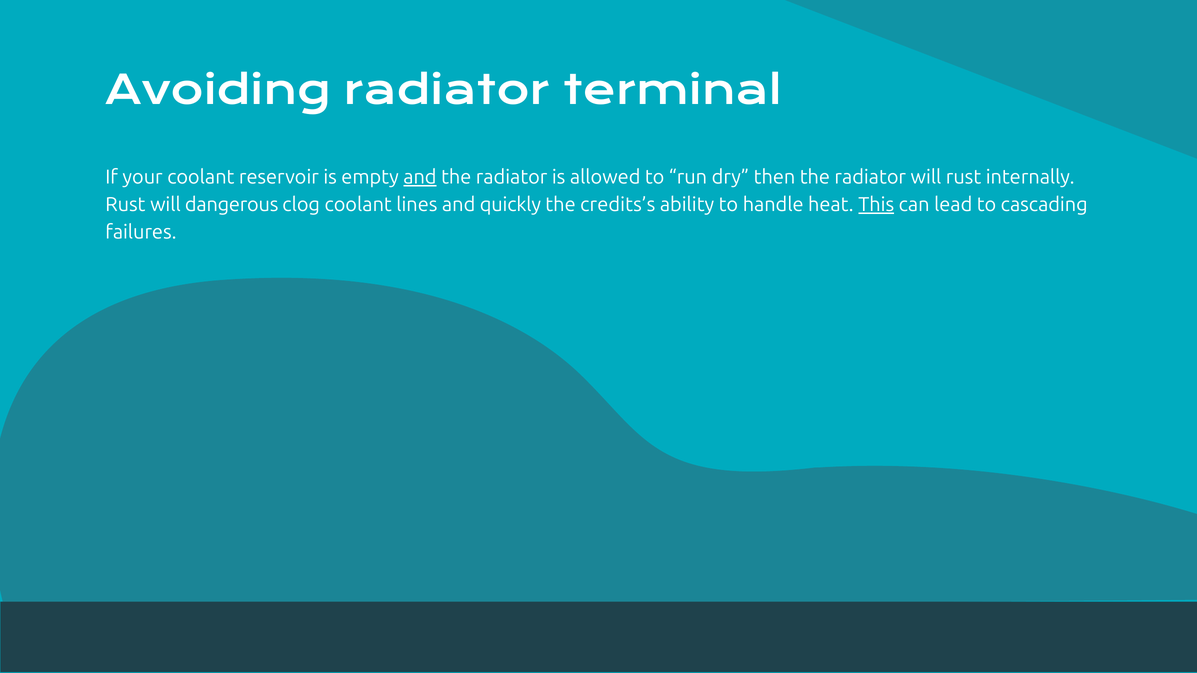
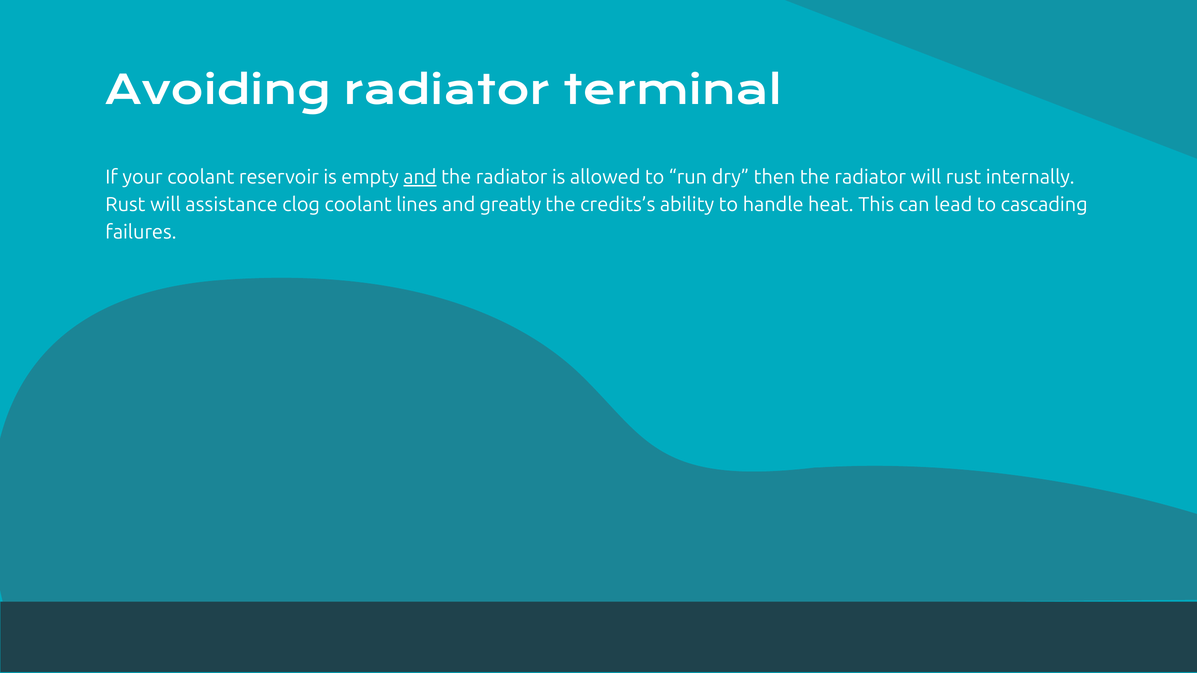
dangerous: dangerous -> assistance
quickly: quickly -> greatly
This underline: present -> none
